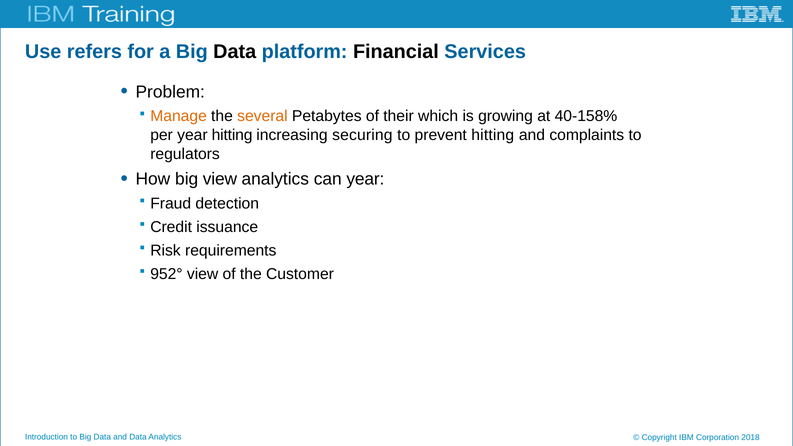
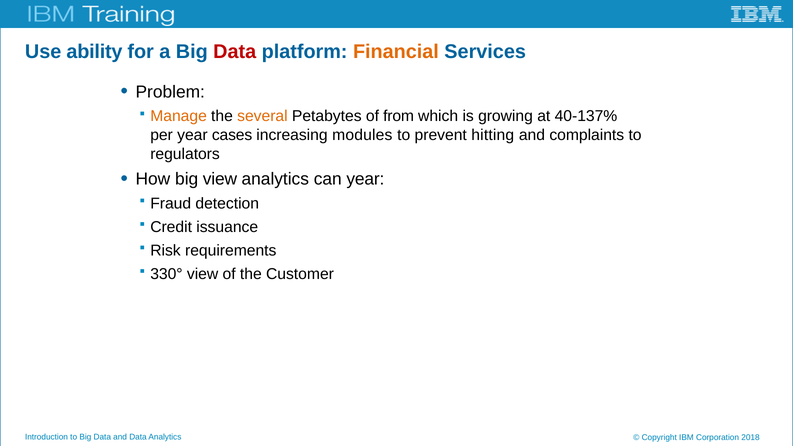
refers: refers -> ability
Data at (235, 52) colour: black -> red
Financial colour: black -> orange
their: their -> from
40-158%: 40-158% -> 40-137%
year hitting: hitting -> cases
securing: securing -> modules
952°: 952° -> 330°
